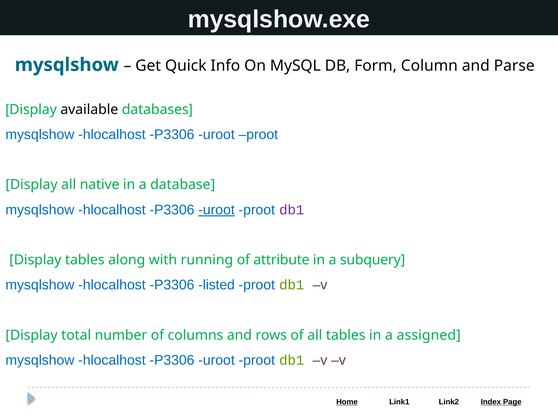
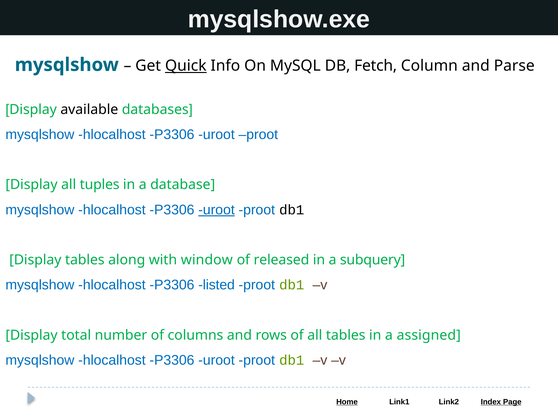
Quick underline: none -> present
Form: Form -> Fetch
native: native -> tuples
db1 at (292, 210) colour: purple -> black
running: running -> window
attribute: attribute -> released
